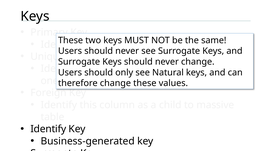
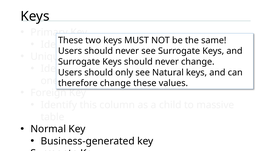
Identify at (48, 129): Identify -> Normal
